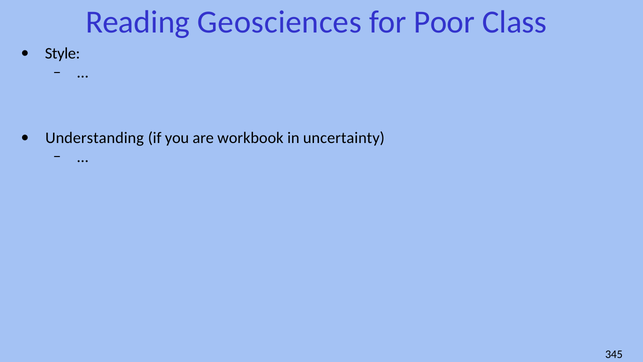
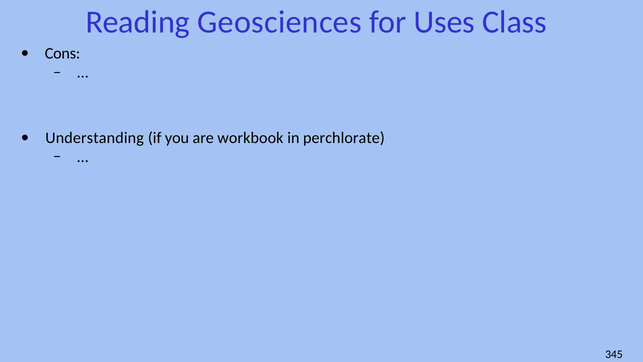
Poor: Poor -> Uses
Style: Style -> Cons
uncertainty: uncertainty -> perchlorate
